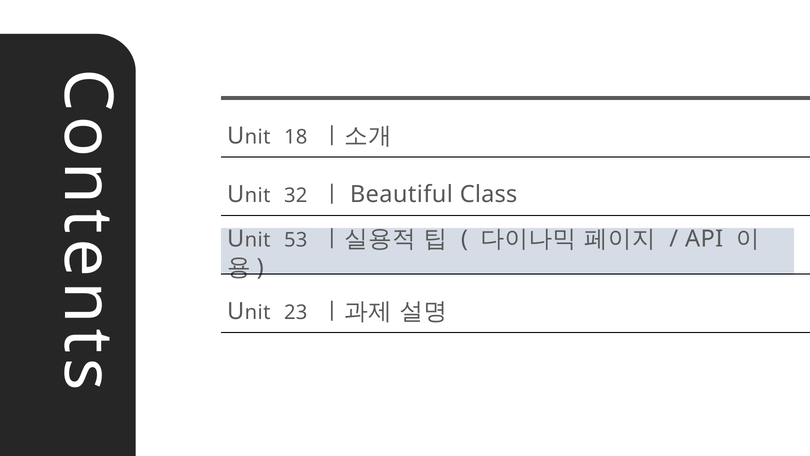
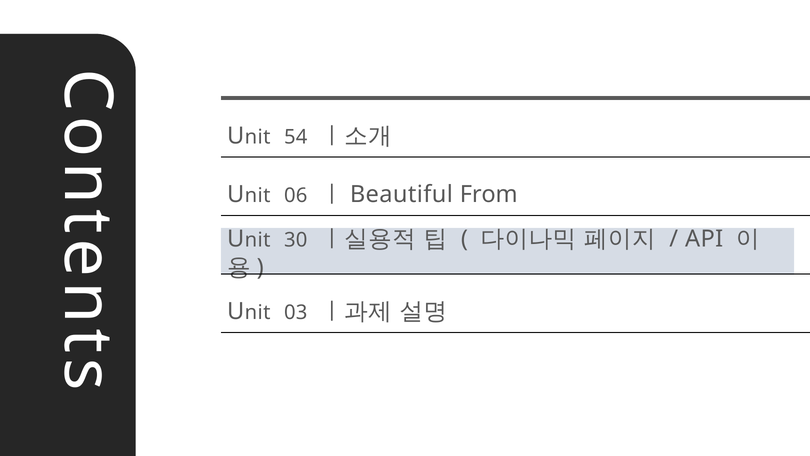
18: 18 -> 54
32: 32 -> 06
Class: Class -> From
53: 53 -> 30
23: 23 -> 03
